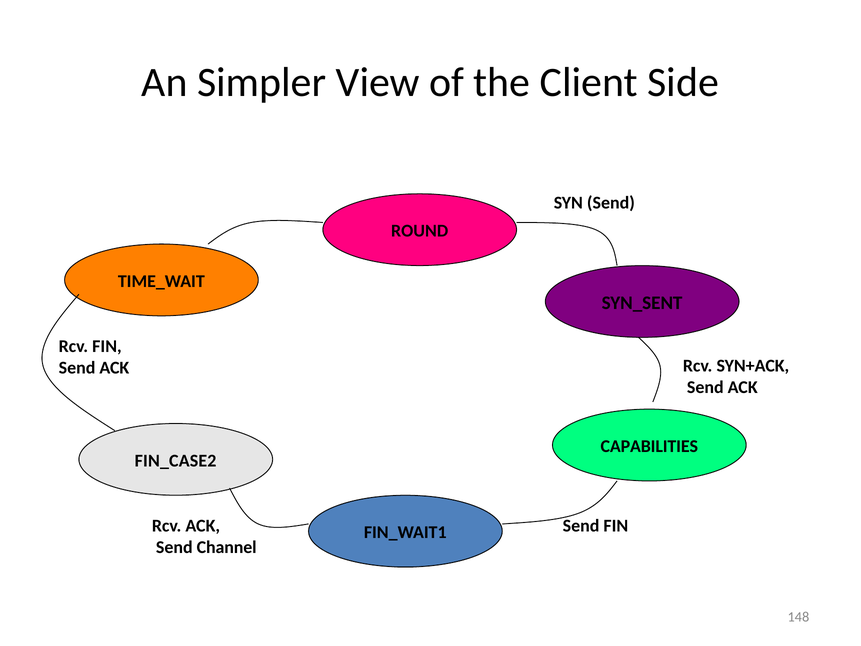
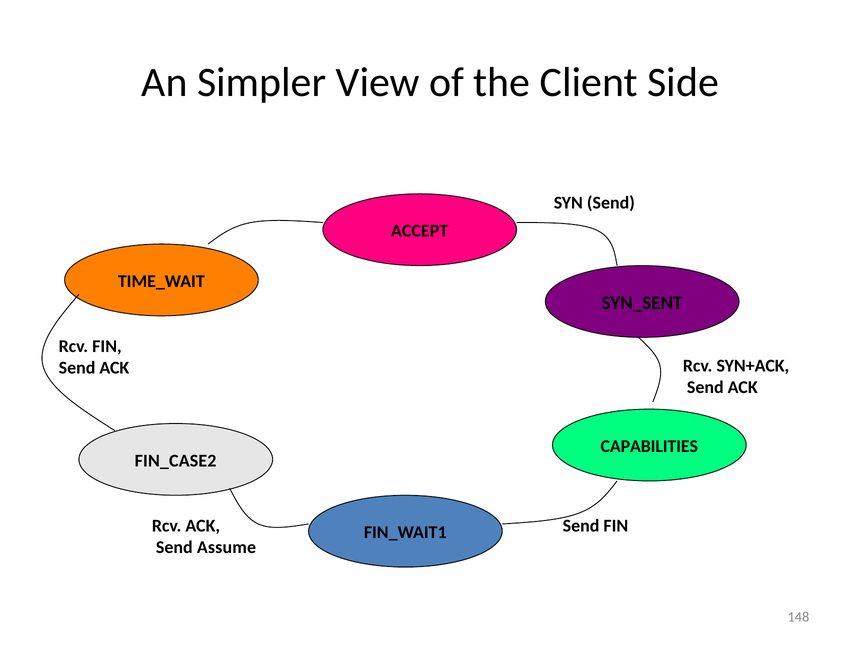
ROUND: ROUND -> ACCEPT
Channel: Channel -> Assume
